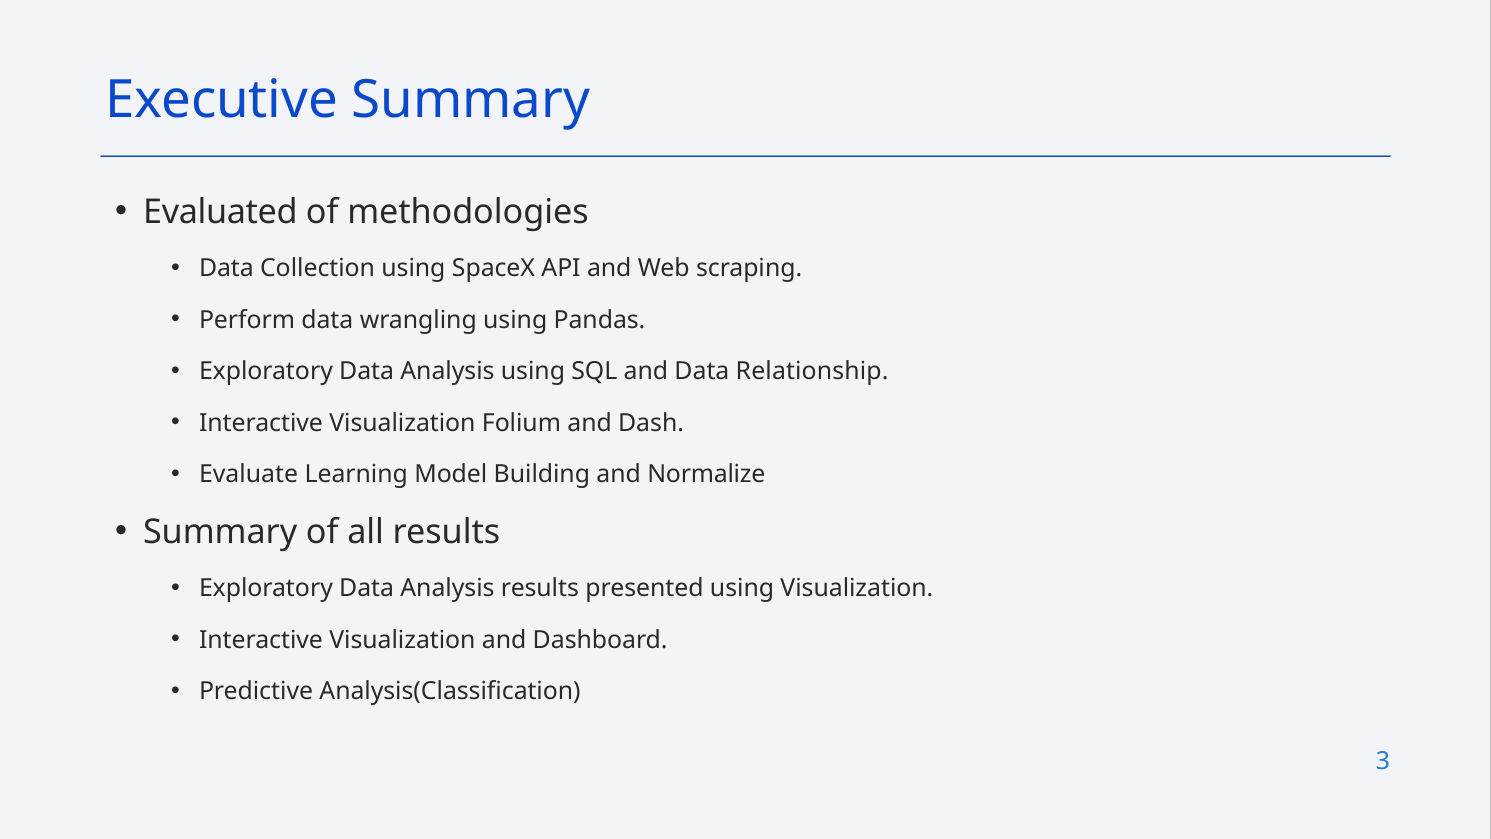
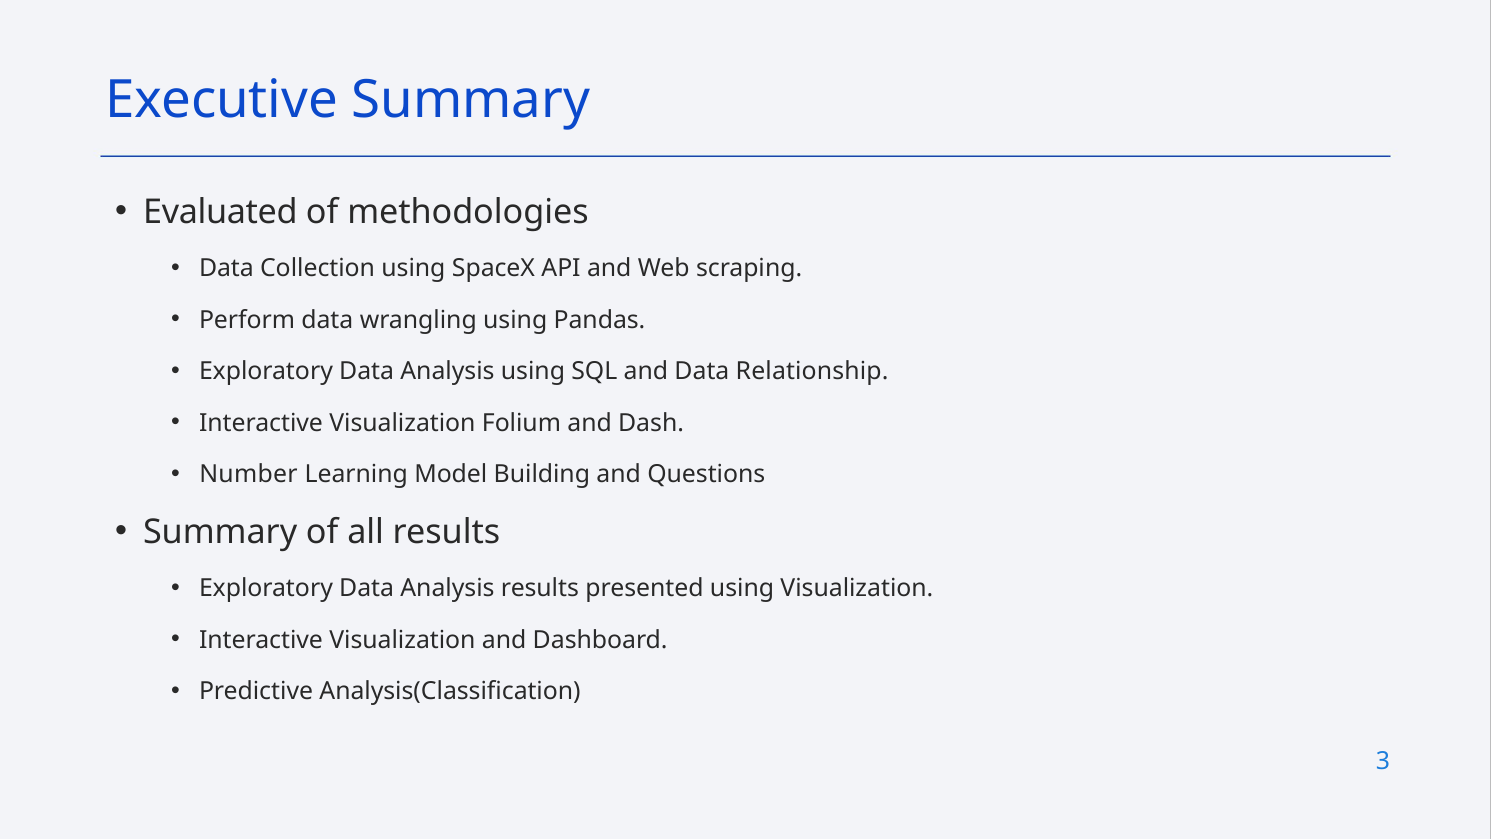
Evaluate: Evaluate -> Number
Normalize: Normalize -> Questions
